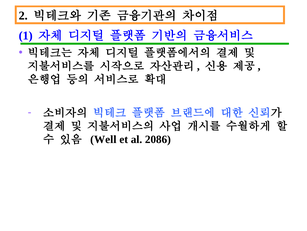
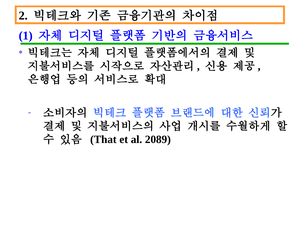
Well: Well -> That
2086: 2086 -> 2089
